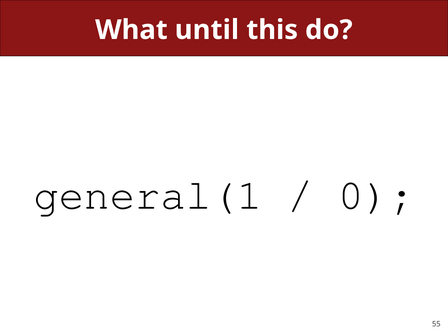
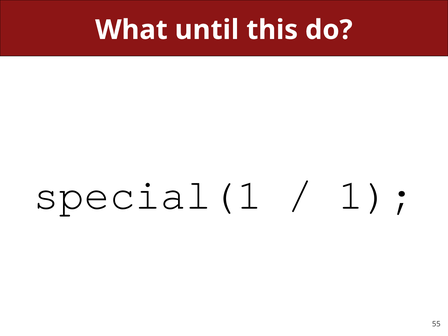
general(1: general(1 -> special(1
0: 0 -> 1
